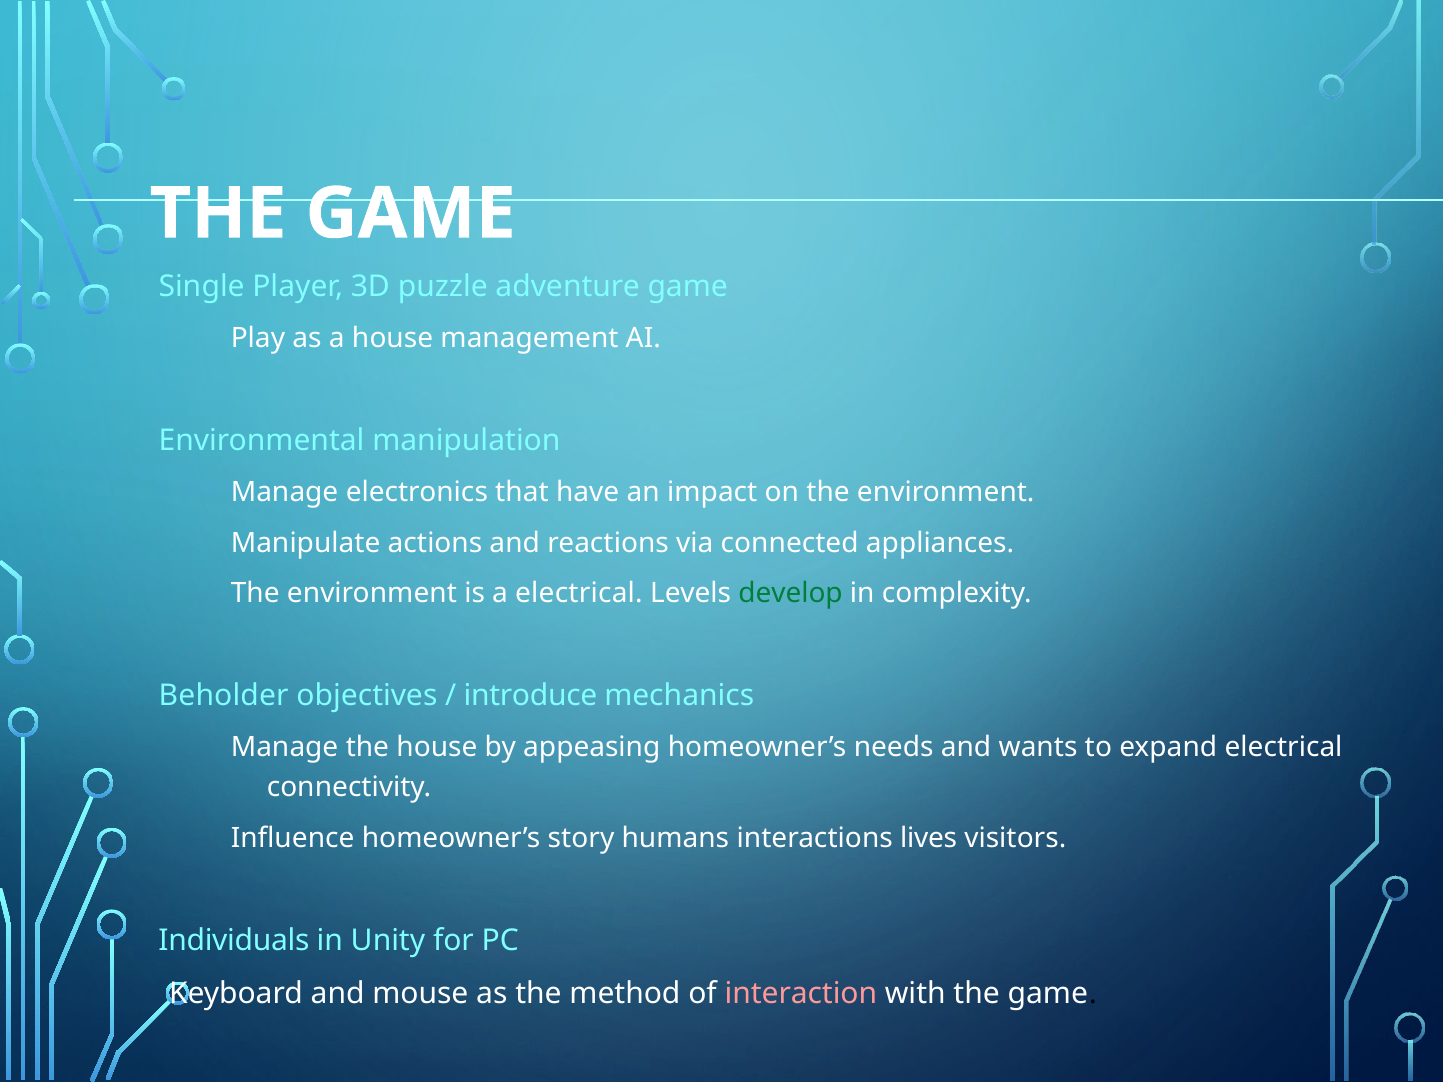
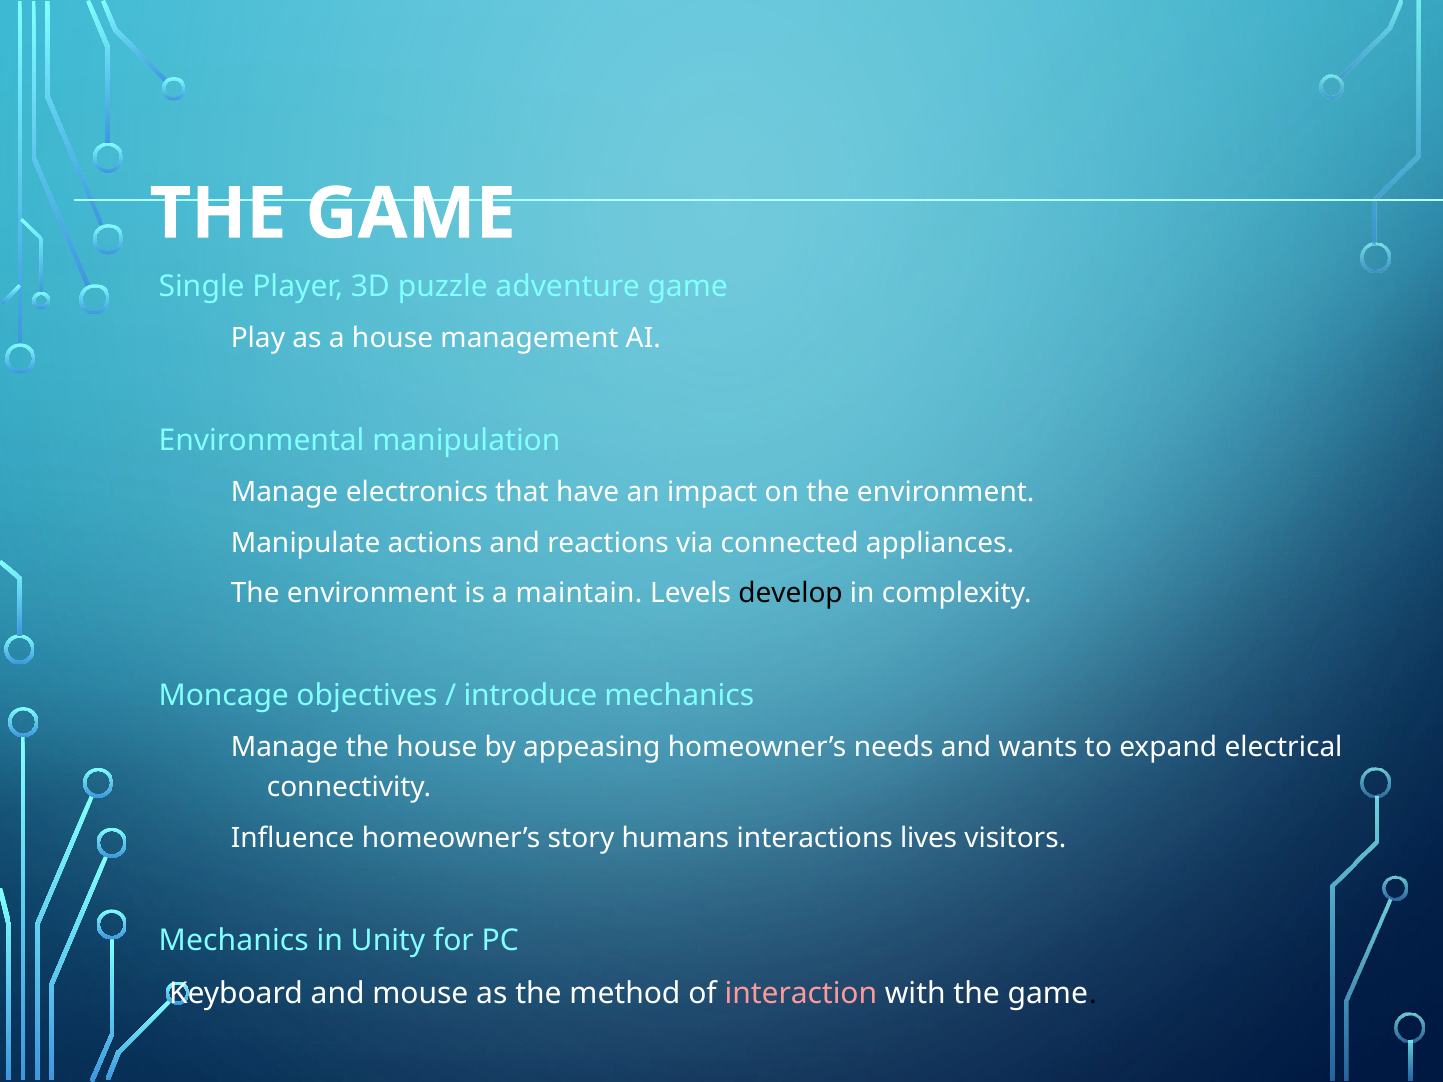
a electrical: electrical -> maintain
develop colour: green -> black
Beholder: Beholder -> Moncage
Individuals at (234, 941): Individuals -> Mechanics
